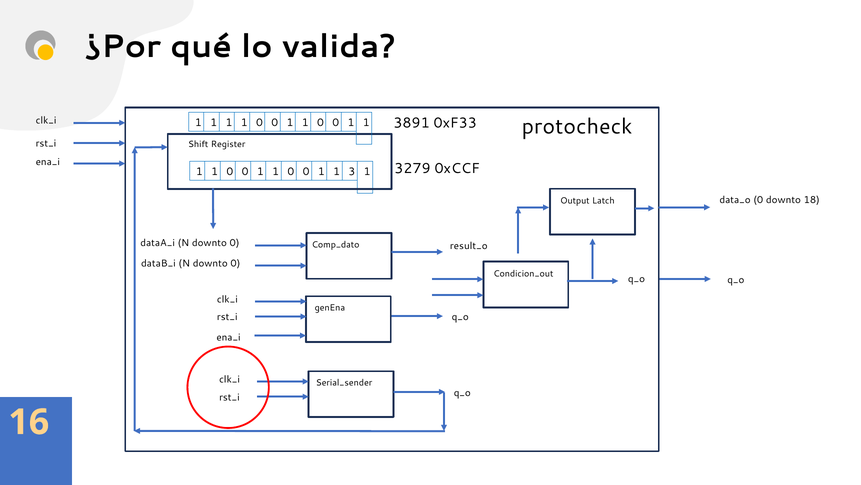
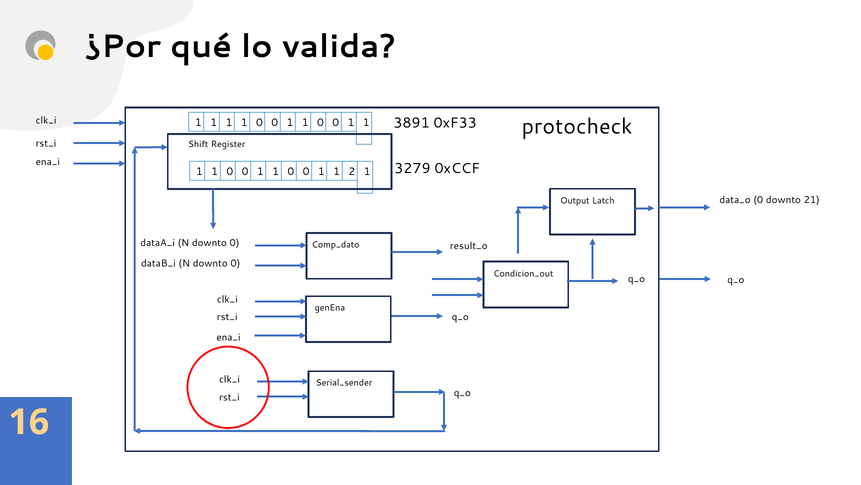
3: 3 -> 2
18: 18 -> 21
